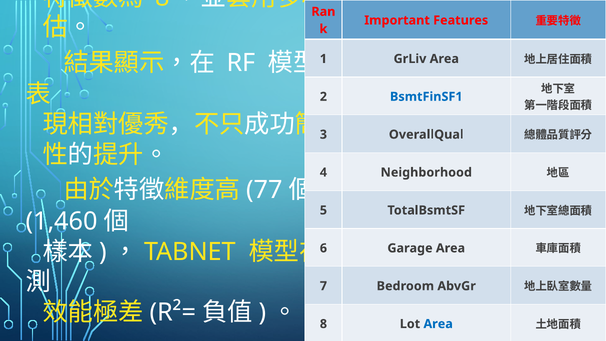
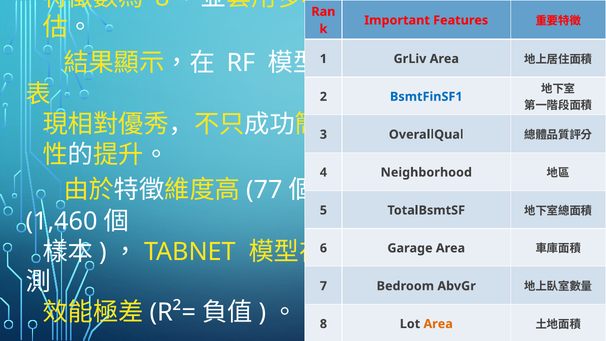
Area at (438, 324) colour: blue -> orange
